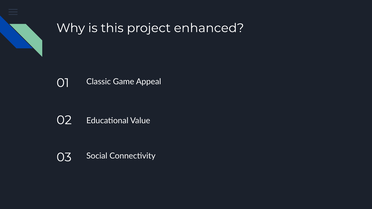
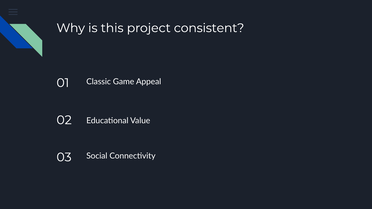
enhanced: enhanced -> consistent
